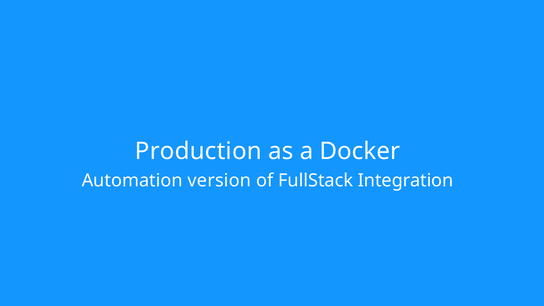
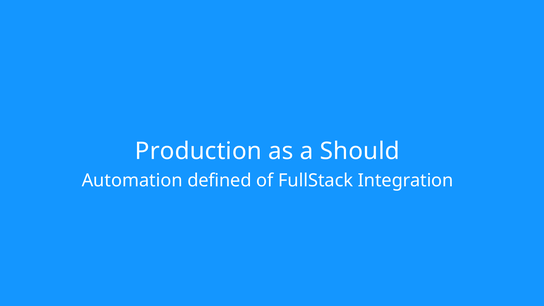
Docker: Docker -> Should
version: version -> defined
